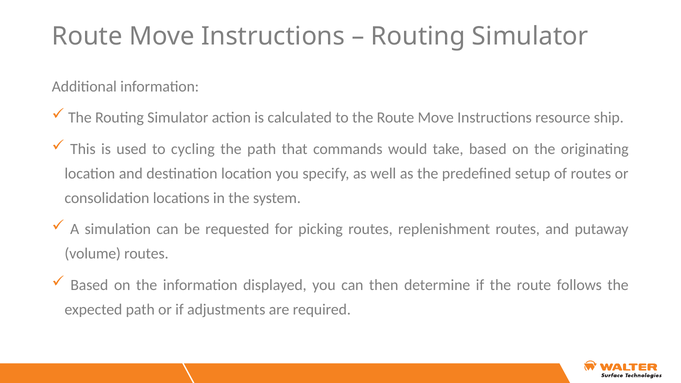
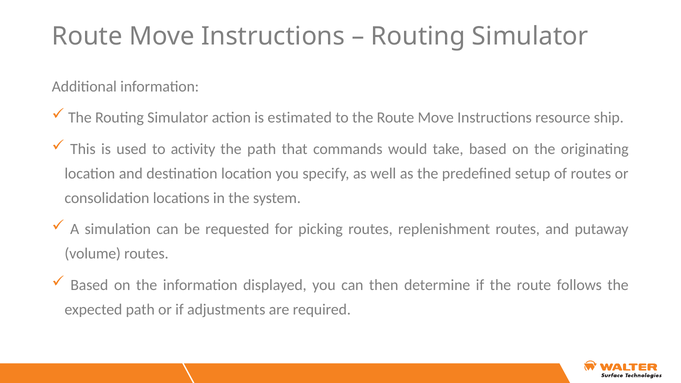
calculated: calculated -> estimated
cycling: cycling -> activity
